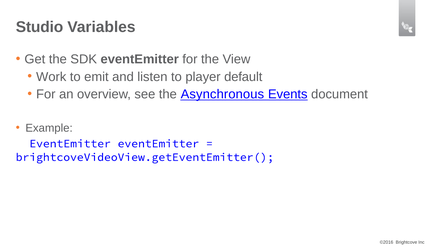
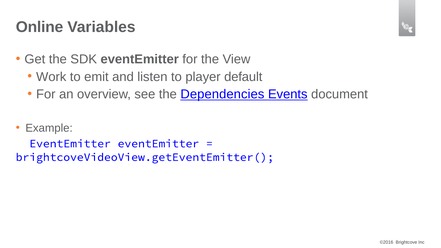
Studio: Studio -> Online
Asynchronous: Asynchronous -> Dependencies
